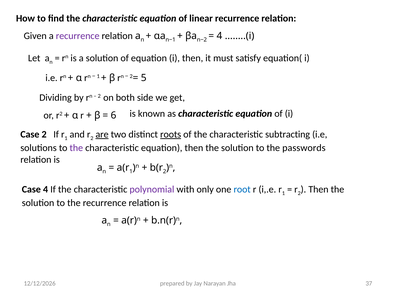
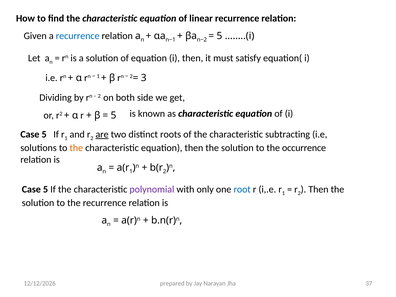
recurrence at (78, 36) colour: purple -> blue
4 at (219, 36): 4 -> 5
5: 5 -> 3
6 at (113, 115): 6 -> 5
2 at (44, 134): 2 -> 5
roots underline: present -> none
the at (76, 148) colour: purple -> orange
passwords: passwords -> occurrence
4 at (46, 189): 4 -> 5
